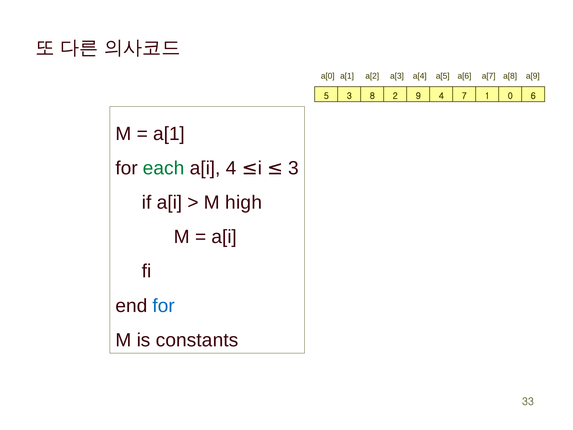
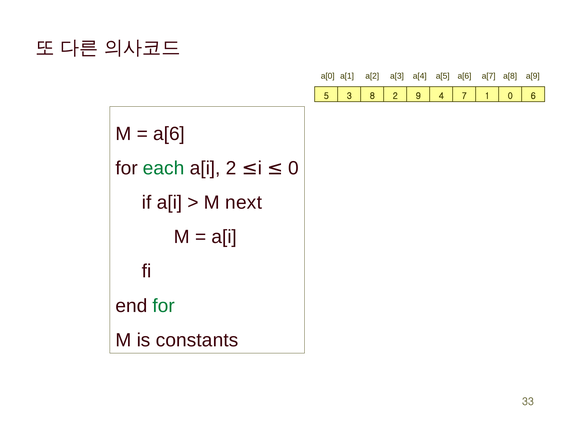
a[1 at (169, 134): a[1 -> a[6
a[i 4: 4 -> 2
3 at (294, 168): 3 -> 0
high: high -> next
for at (164, 306) colour: blue -> green
